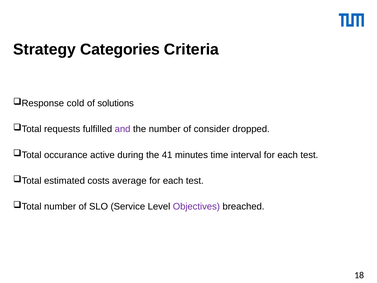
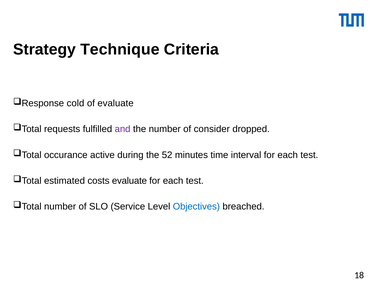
Categories: Categories -> Technique
of solutions: solutions -> evaluate
41: 41 -> 52
costs average: average -> evaluate
Objectives colour: purple -> blue
